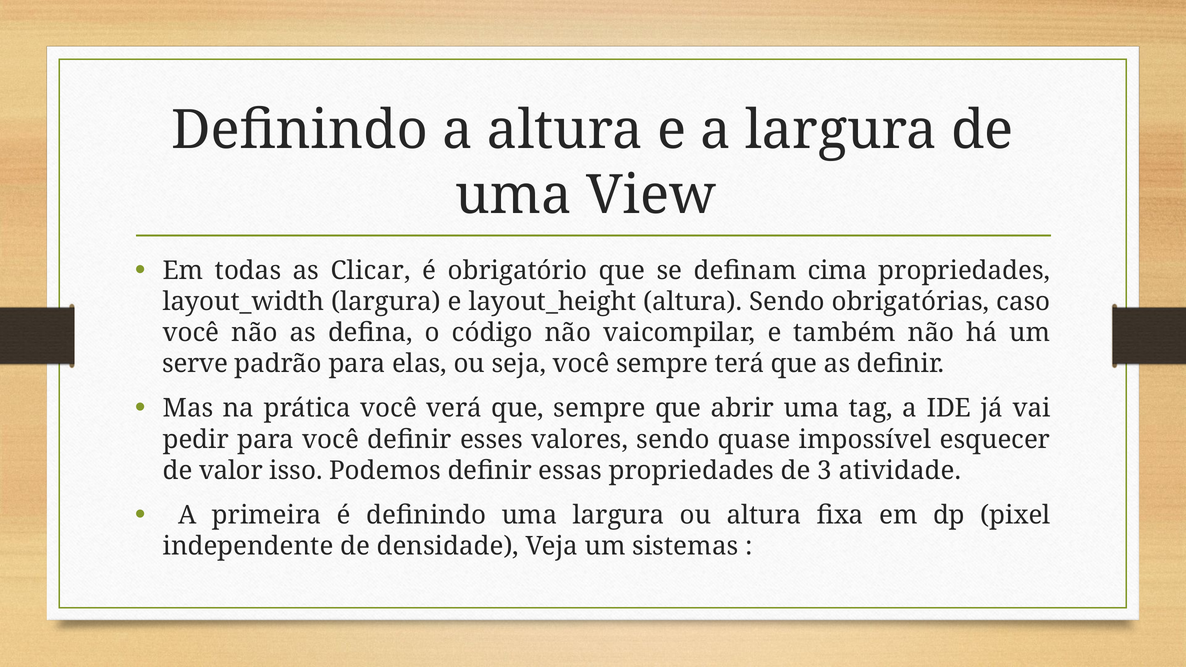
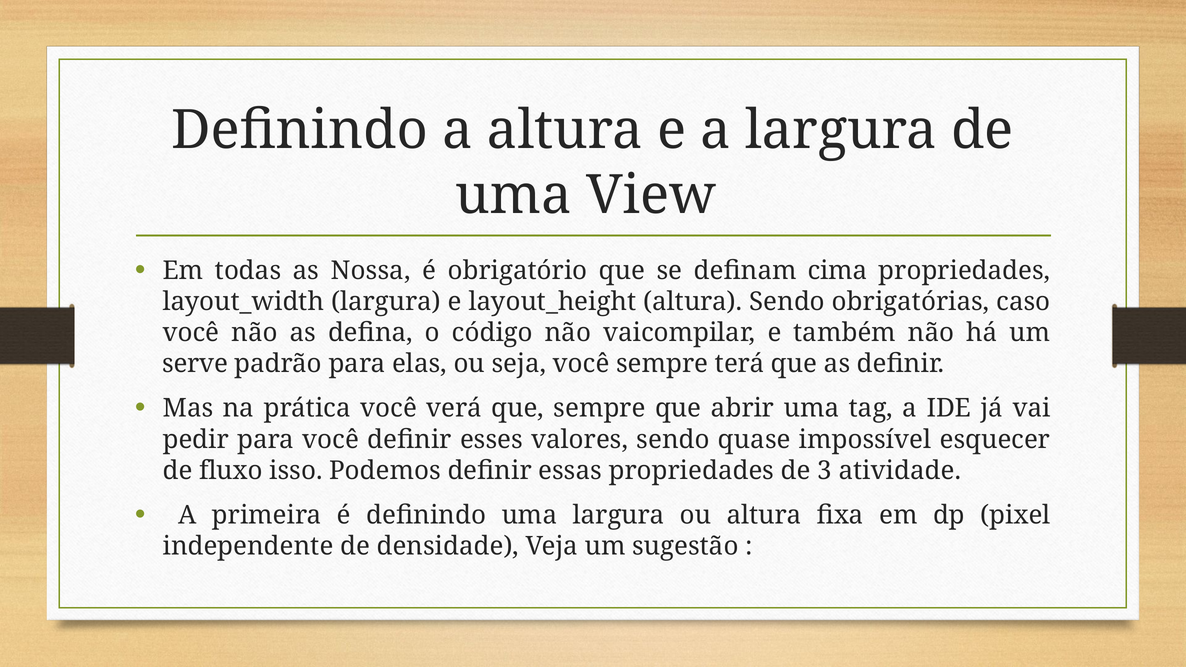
Clicar: Clicar -> Nossa
valor: valor -> fluxo
sistemas: sistemas -> sugestão
